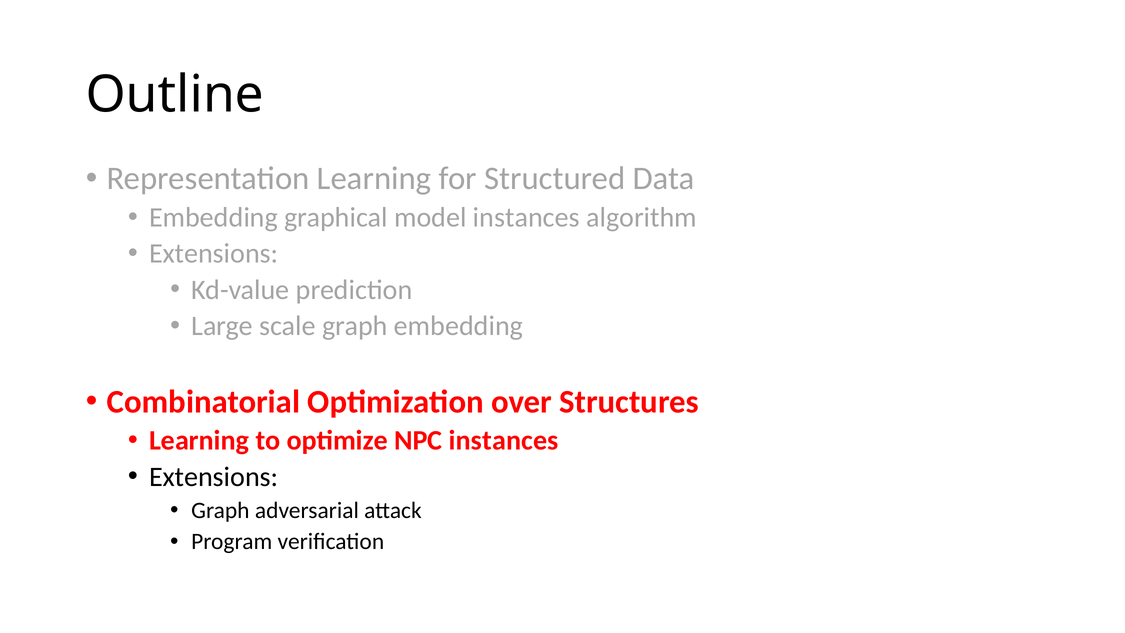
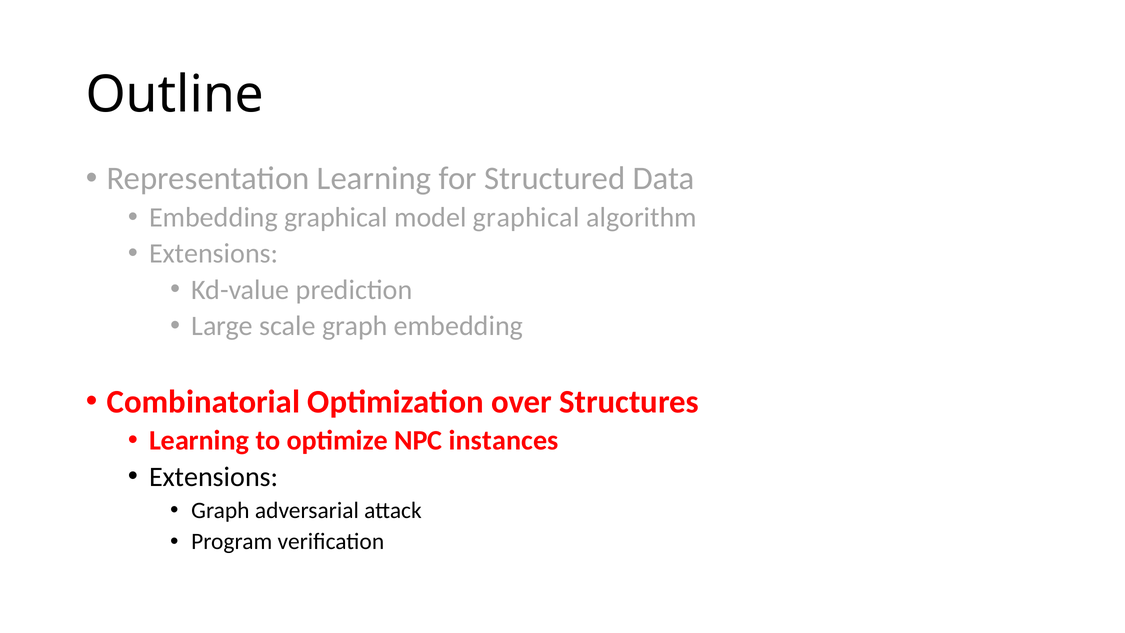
model instances: instances -> graphical
